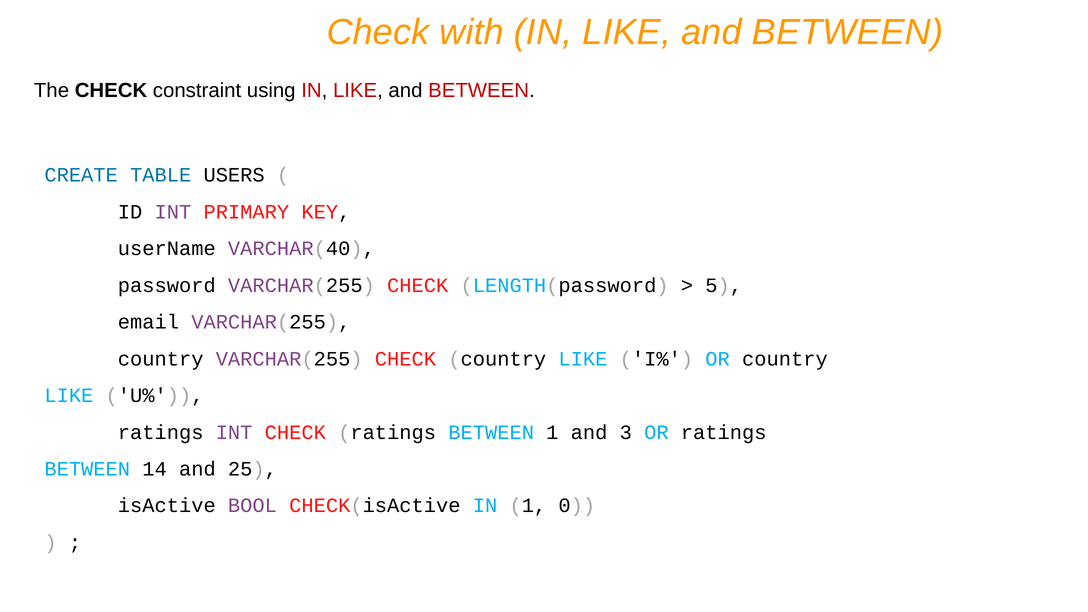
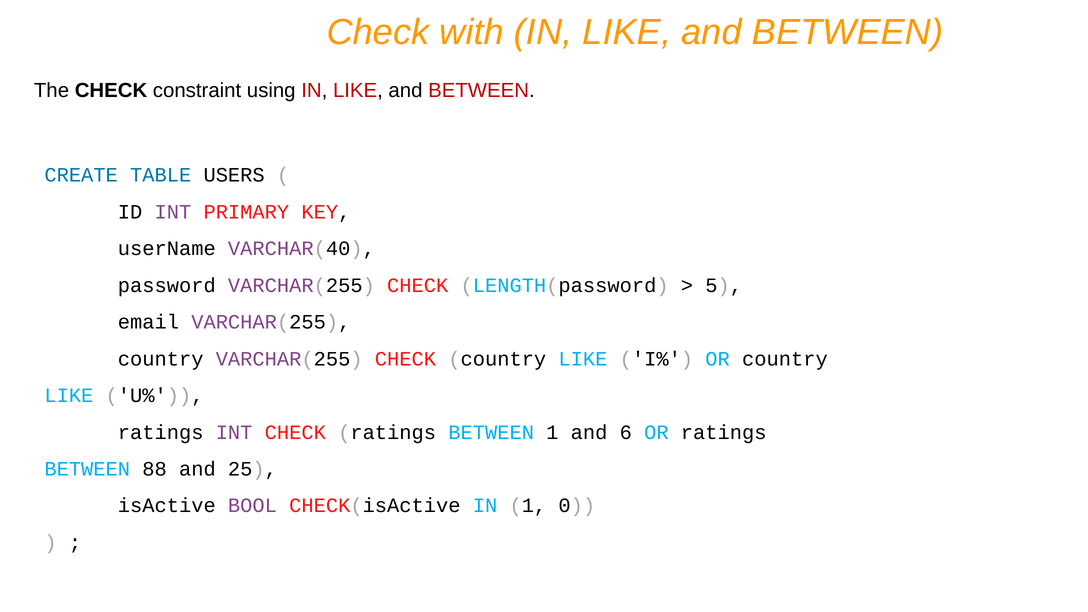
3: 3 -> 6
14: 14 -> 88
